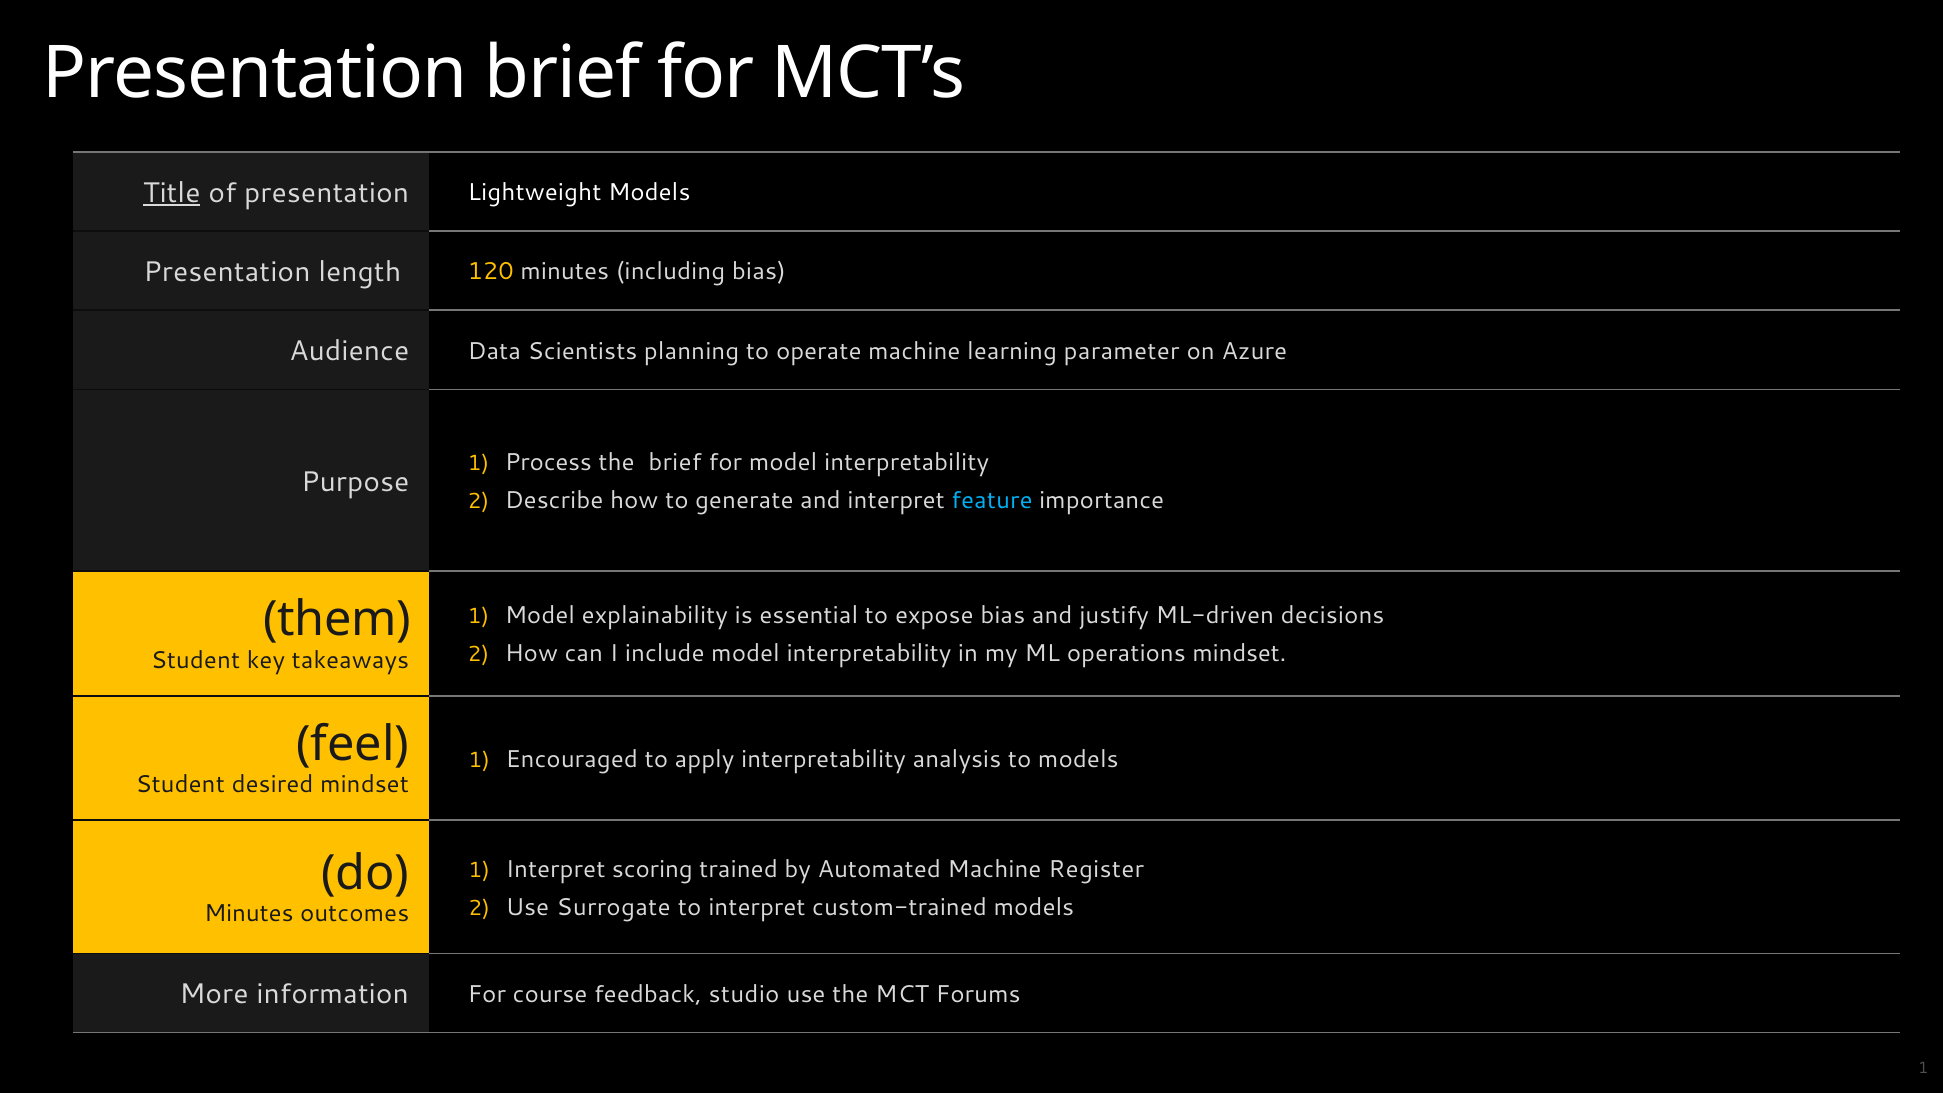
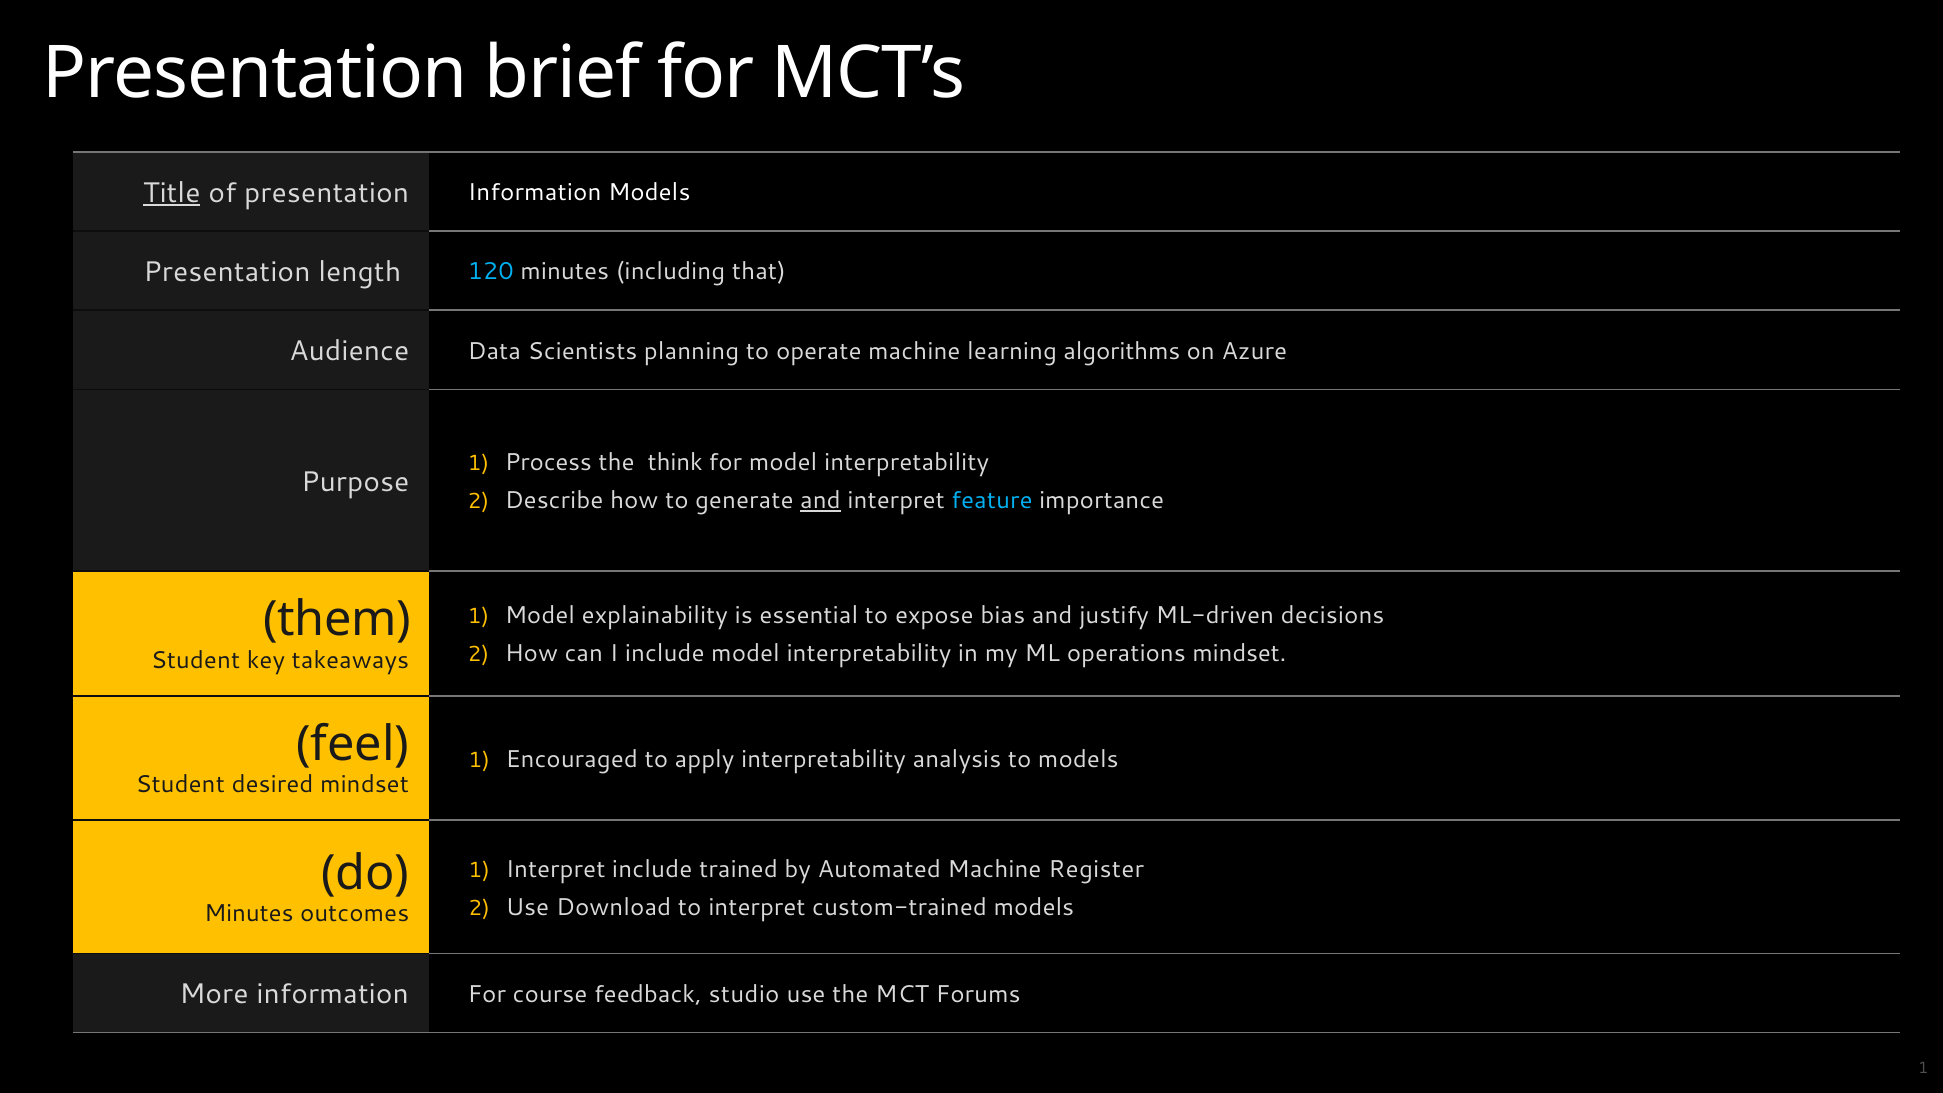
presentation Lightweight: Lightweight -> Information
120 colour: yellow -> light blue
including bias: bias -> that
parameter: parameter -> algorithms
the brief: brief -> think
and at (820, 501) underline: none -> present
Interpret scoring: scoring -> include
Surrogate: Surrogate -> Download
